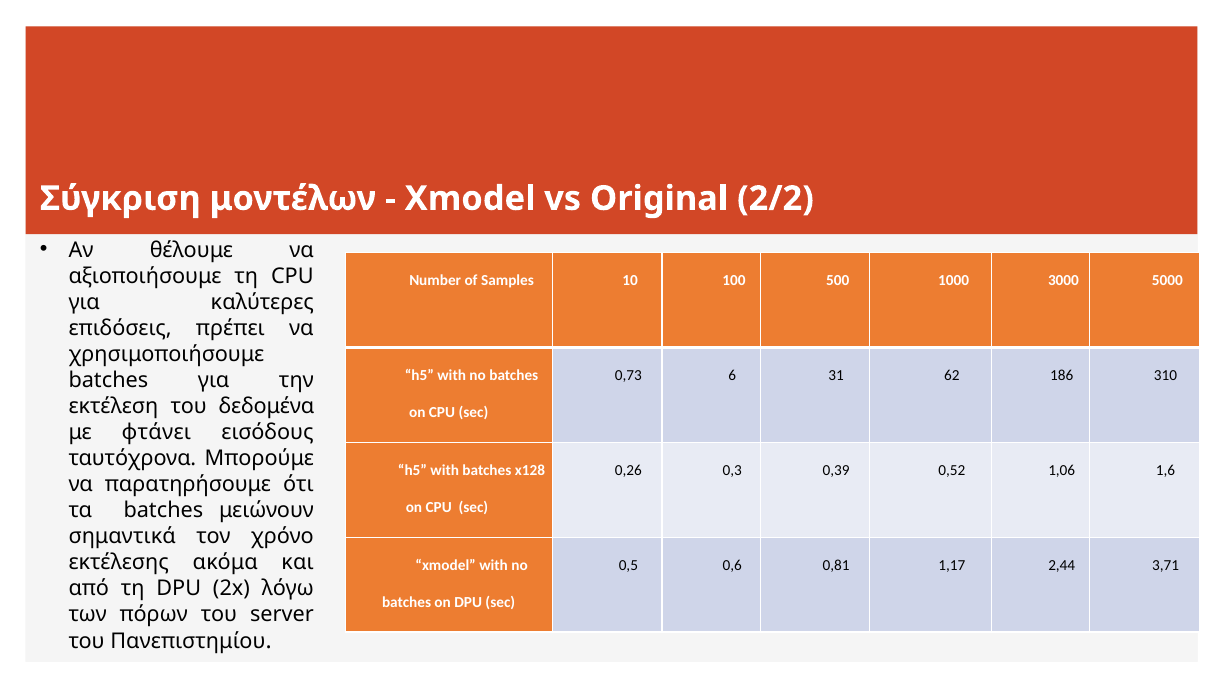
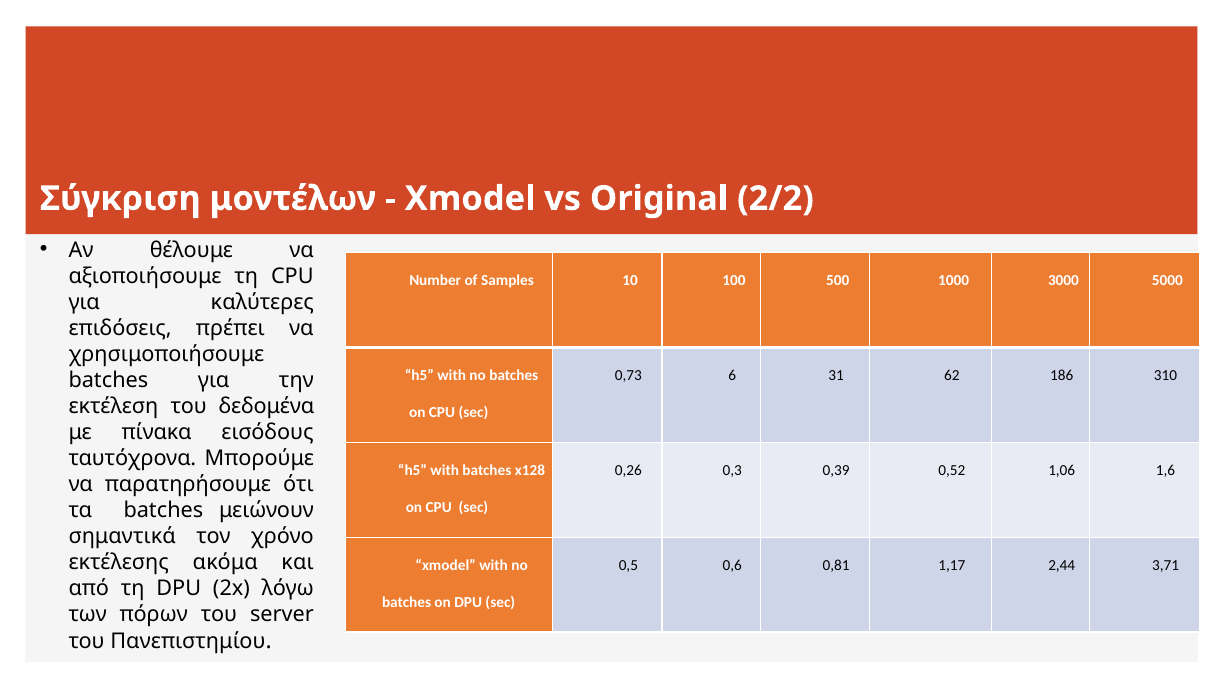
φτάνει: φτάνει -> πίνακα
